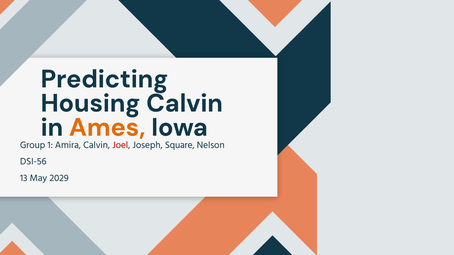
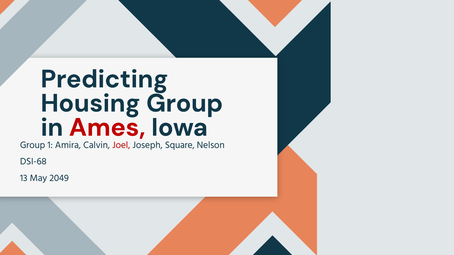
Housing Calvin: Calvin -> Group
Ames colour: orange -> red
DSI-56: DSI-56 -> DSI-68
2029: 2029 -> 2049
